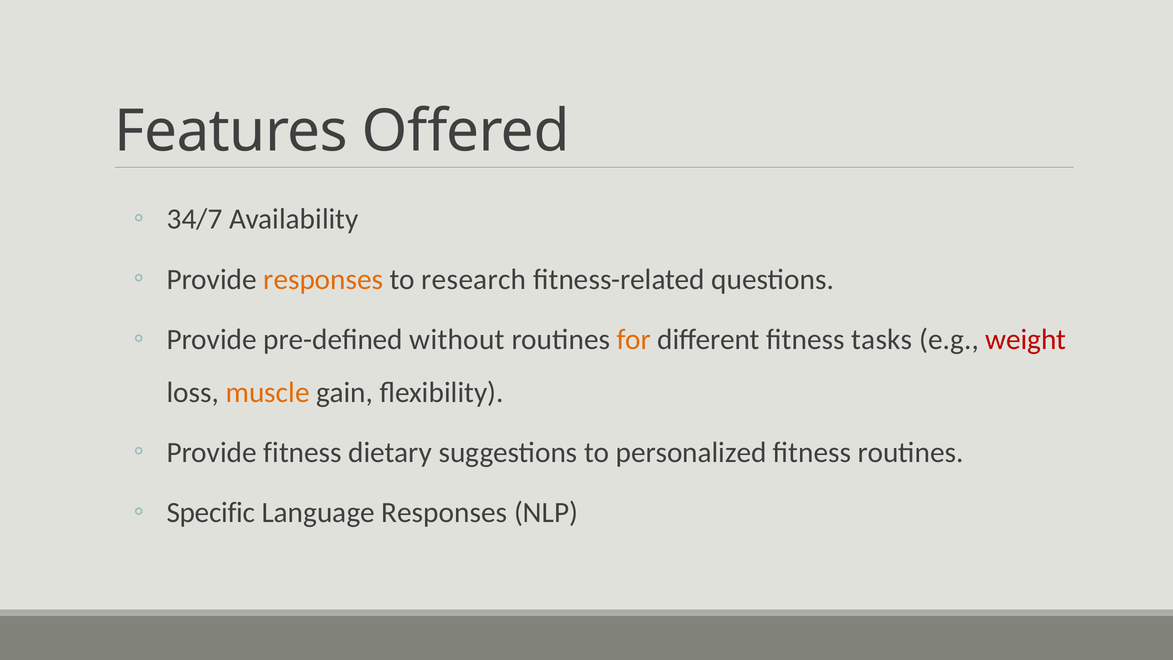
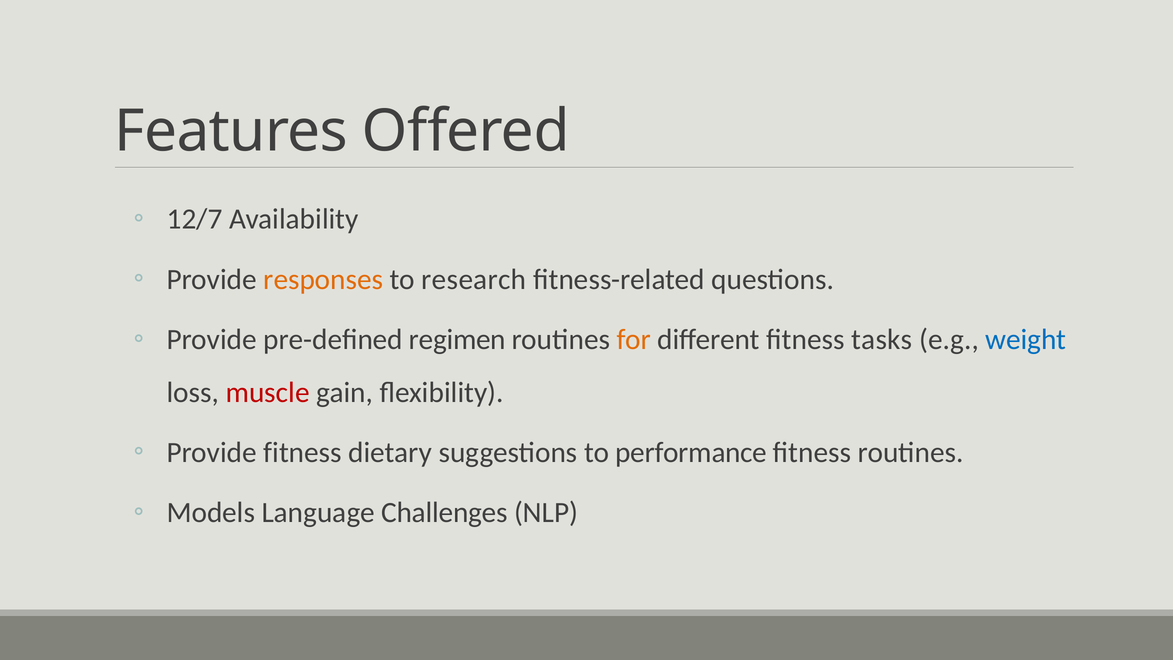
34/7: 34/7 -> 12/7
without: without -> regimen
weight colour: red -> blue
muscle colour: orange -> red
personalized: personalized -> performance
Specific: Specific -> Models
Language Responses: Responses -> Challenges
